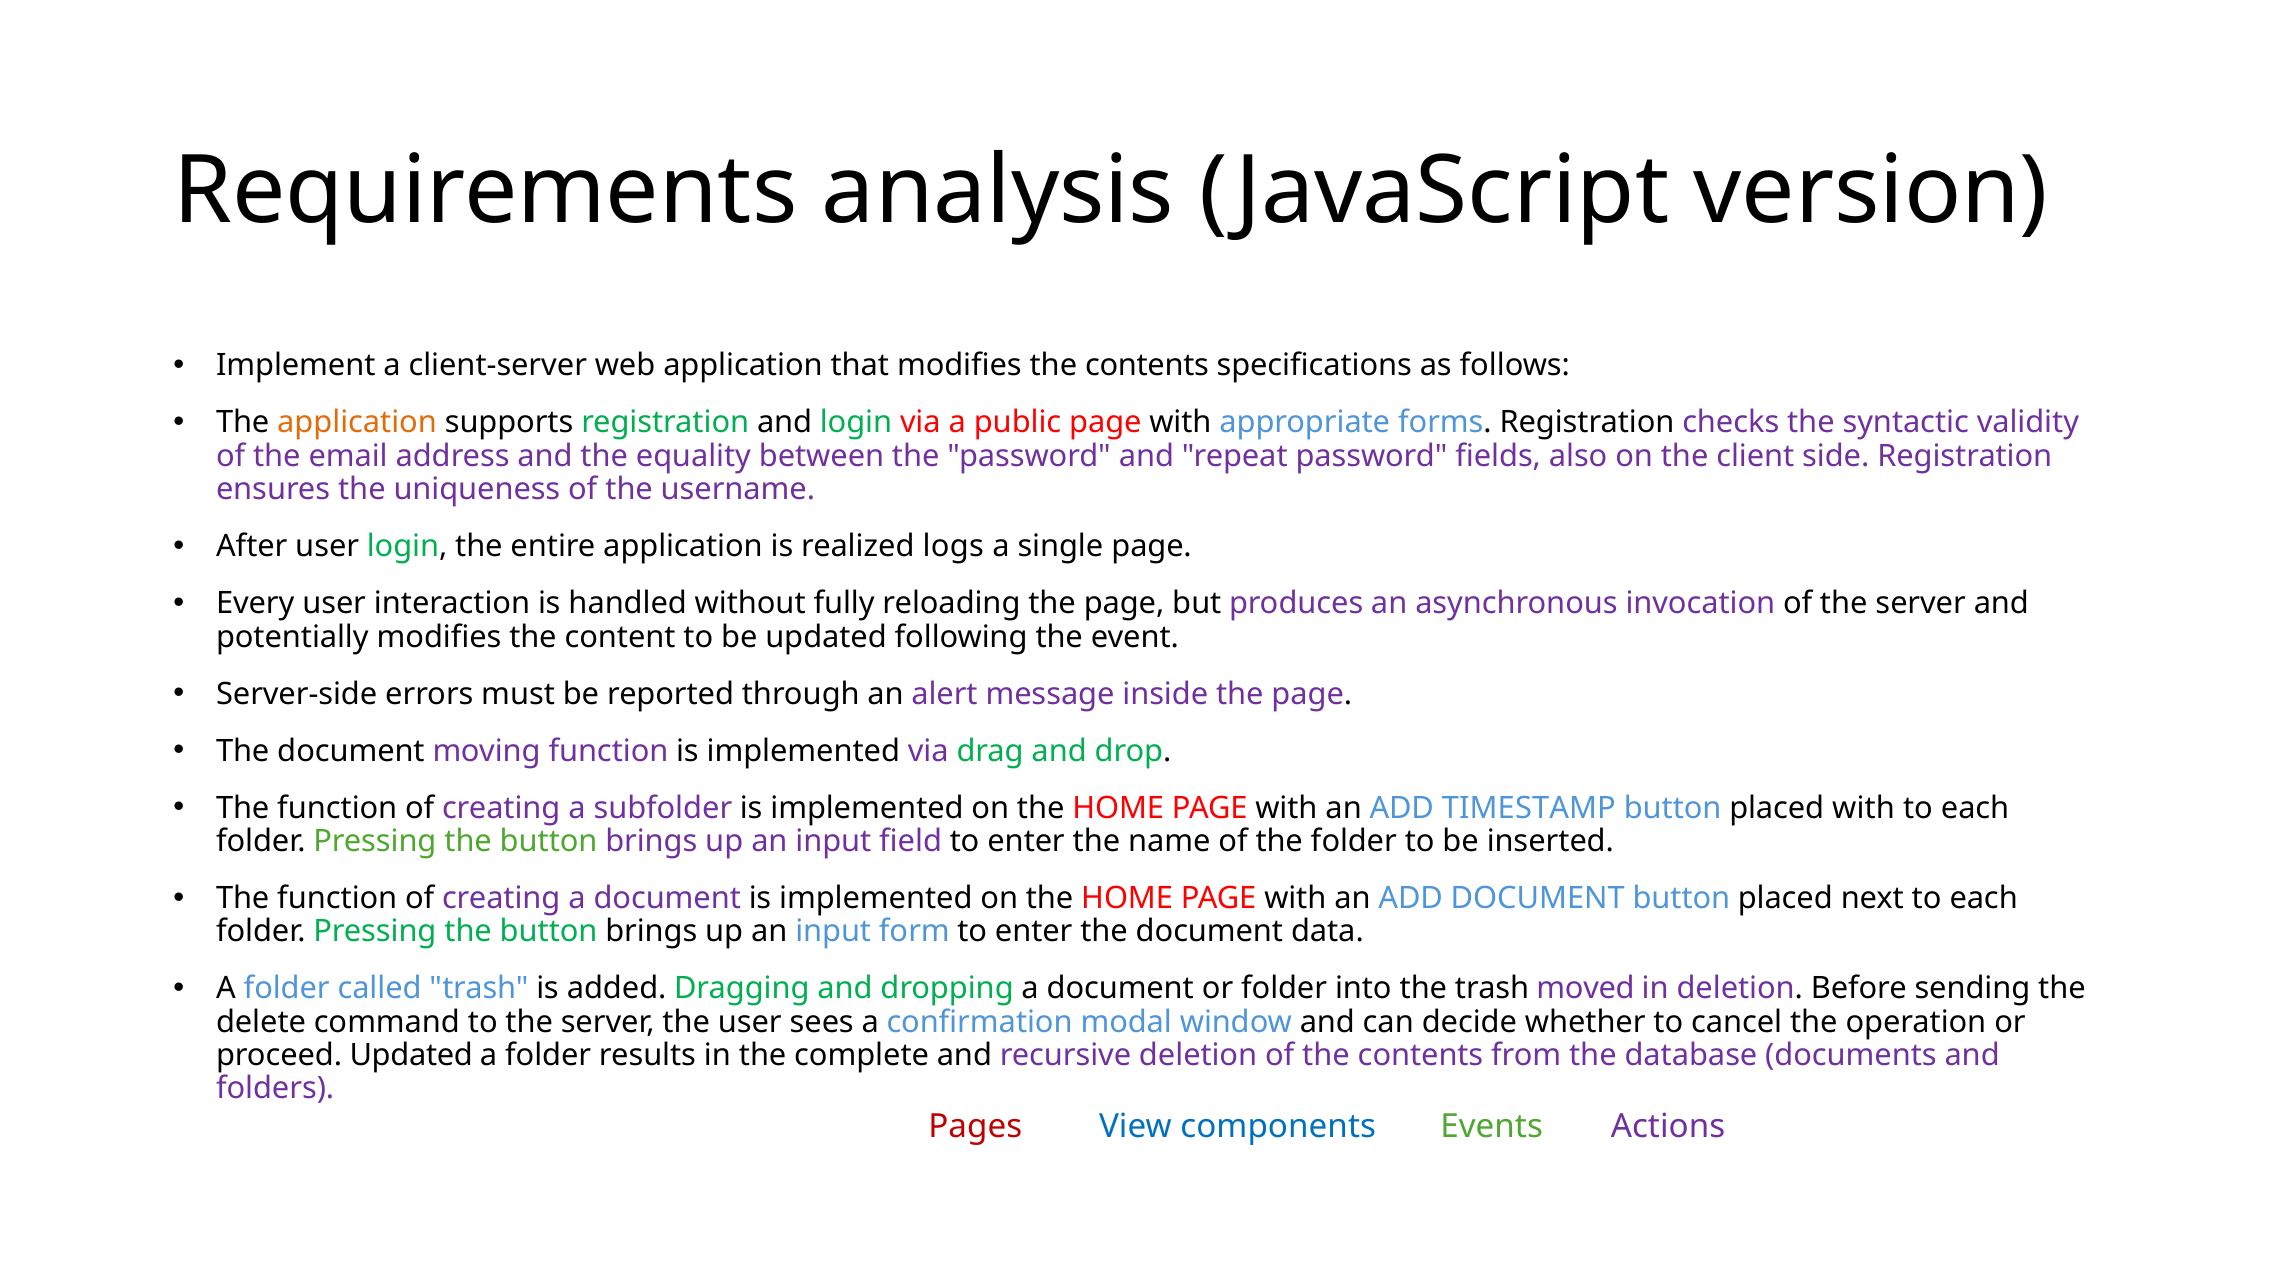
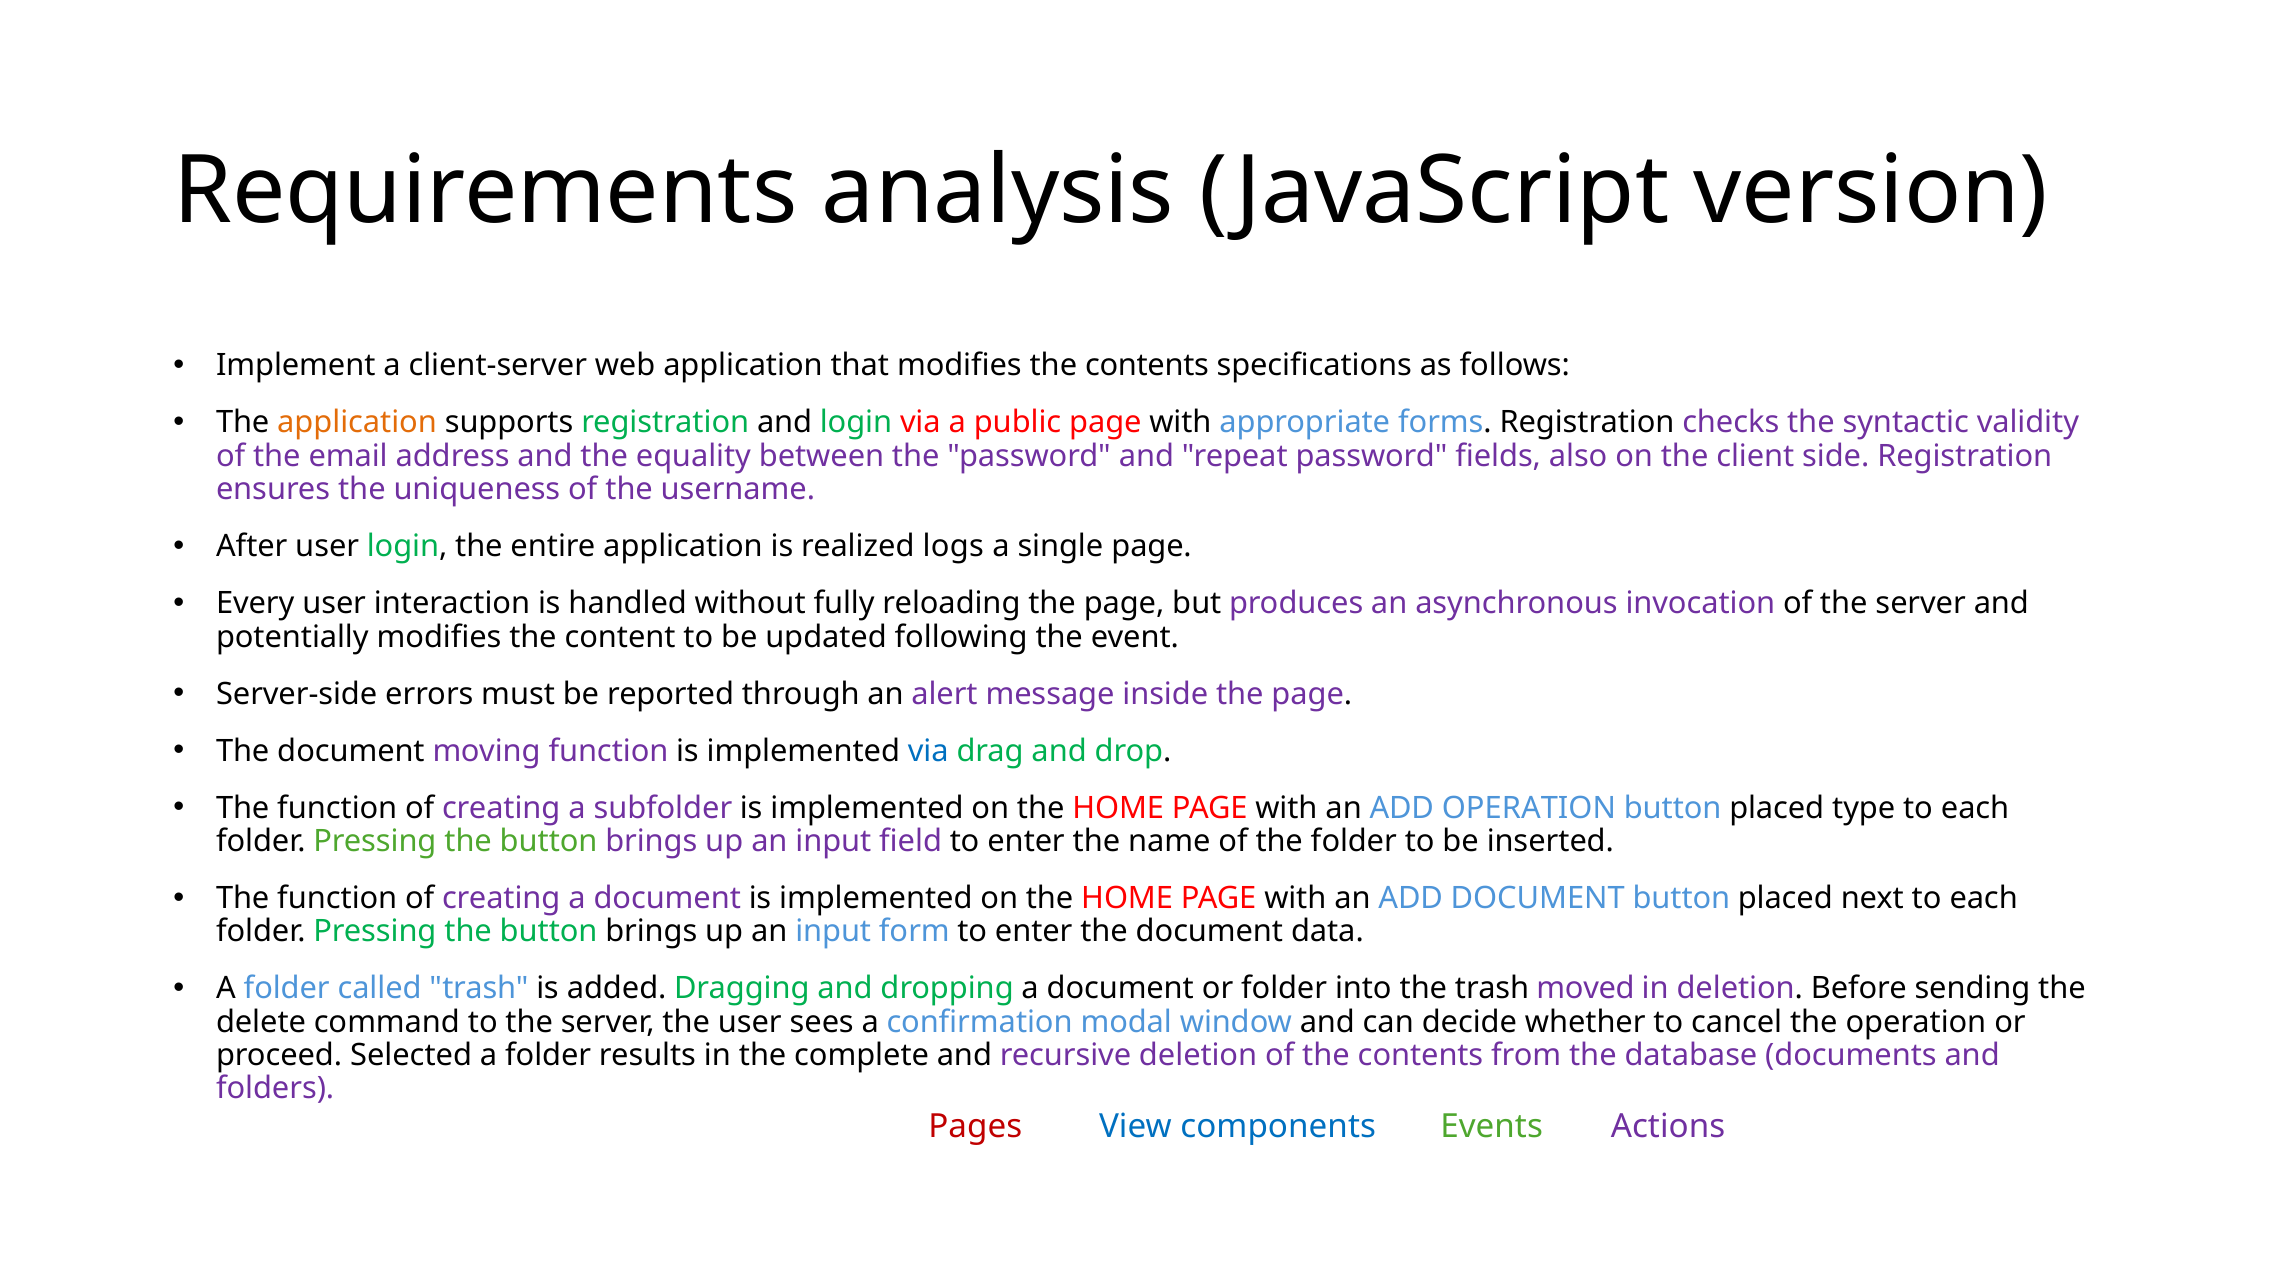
via at (928, 751) colour: purple -> blue
ADD TIMESTAMP: TIMESTAMP -> OPERATION
placed with: with -> type
proceed Updated: Updated -> Selected
